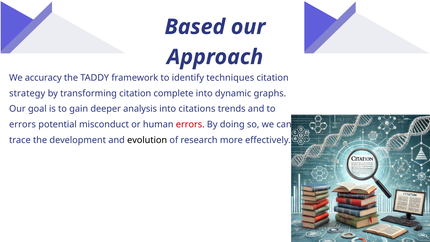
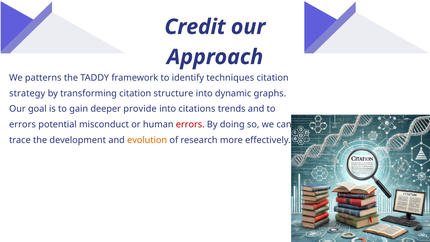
Based: Based -> Credit
accuracy: accuracy -> patterns
complete: complete -> structure
analysis: analysis -> provide
evolution colour: black -> orange
